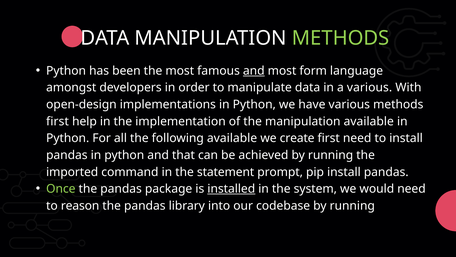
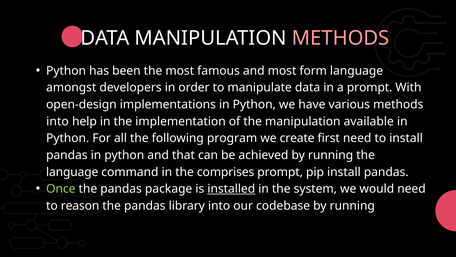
METHODS at (341, 38) colour: light green -> pink
and at (254, 71) underline: present -> none
a various: various -> prompt
first at (57, 121): first -> into
following available: available -> program
imported at (72, 172): imported -> language
statement: statement -> comprises
